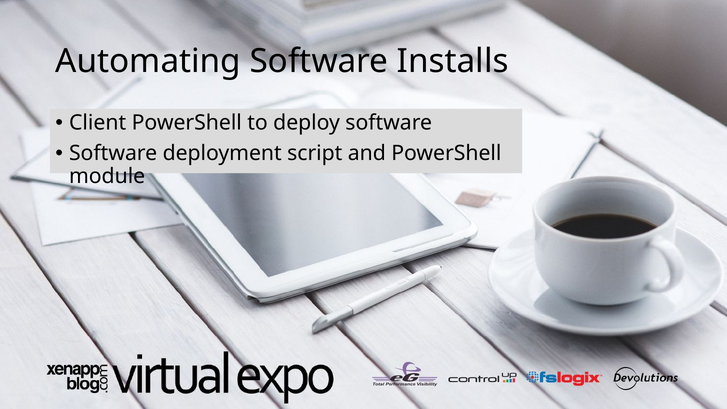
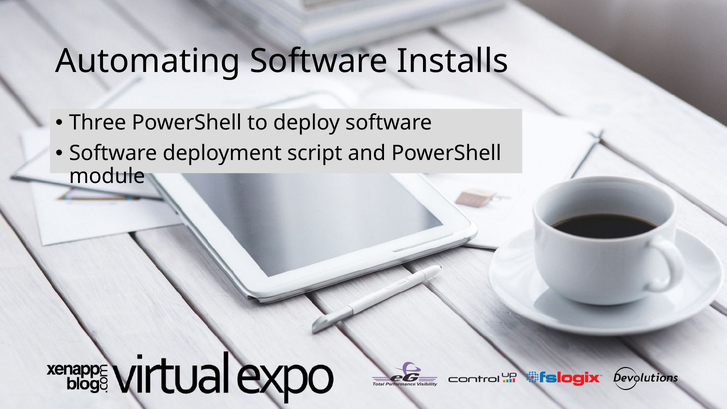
Client: Client -> Three
